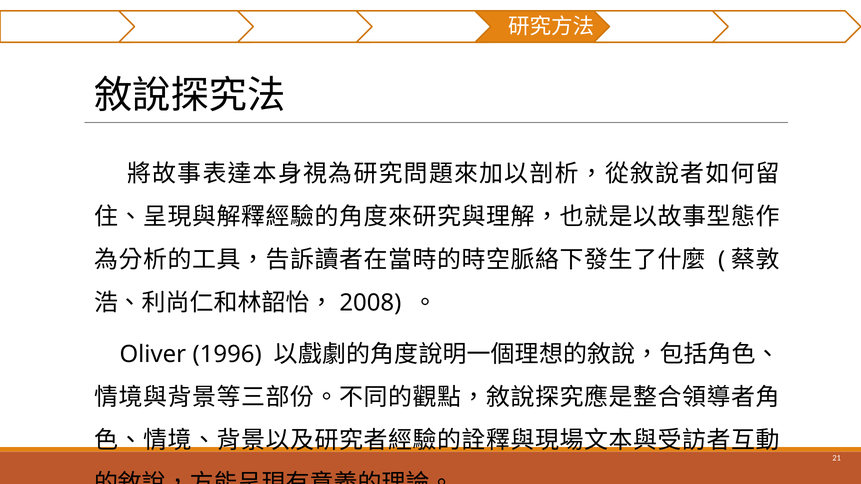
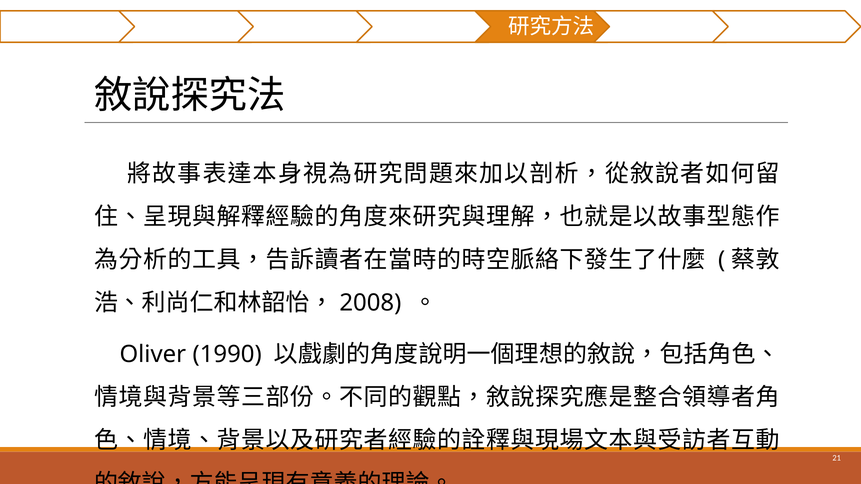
1996: 1996 -> 1990
